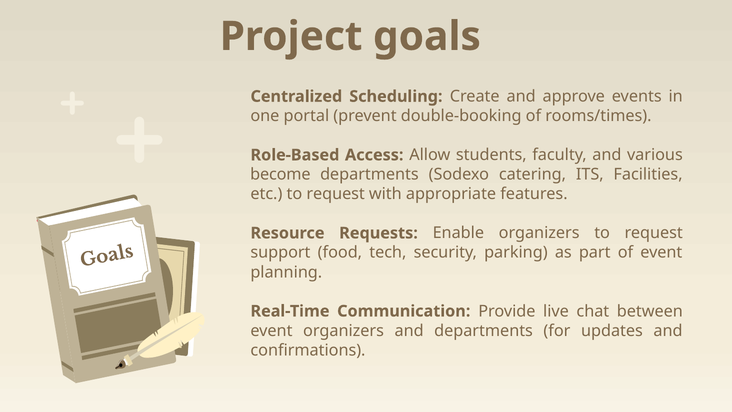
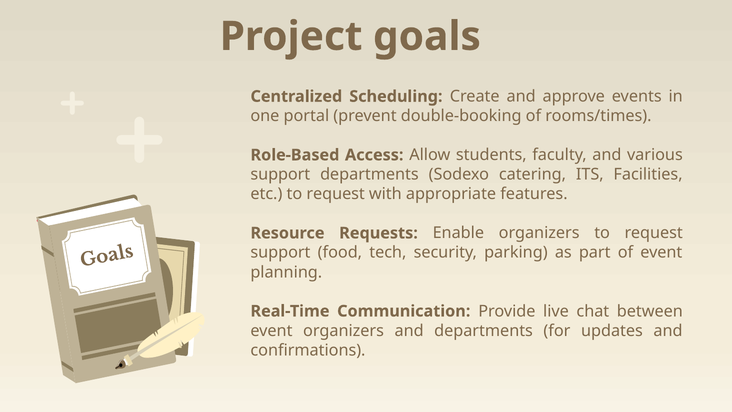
become at (280, 174): become -> support
